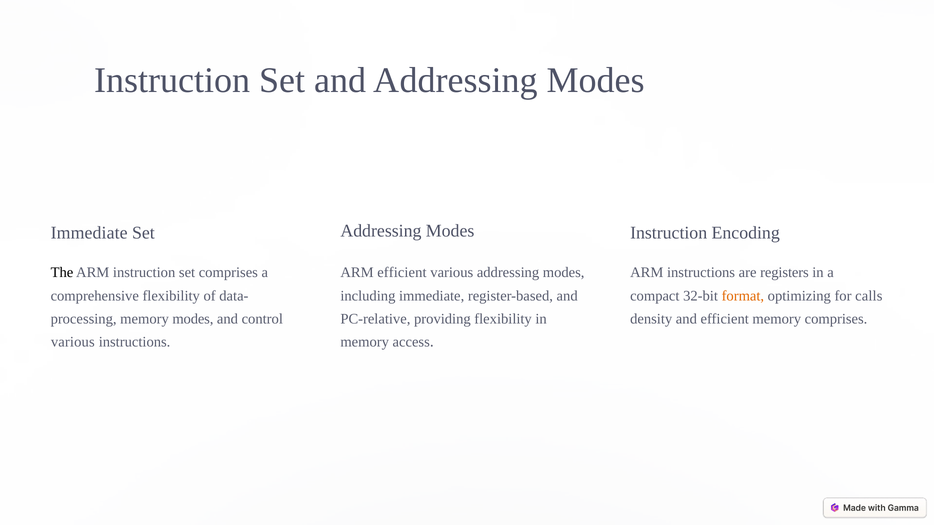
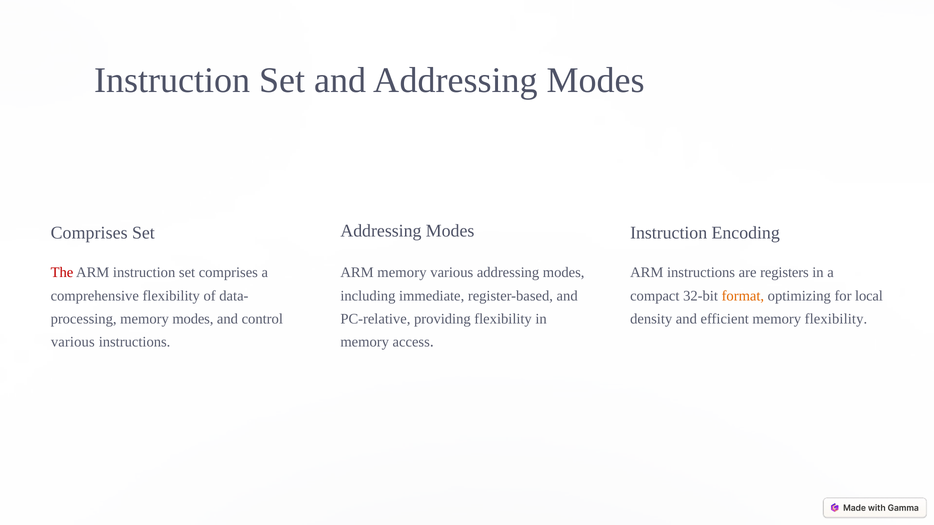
Immediate at (89, 233): Immediate -> Comprises
The colour: black -> red
ARM efficient: efficient -> memory
calls: calls -> local
memory comprises: comprises -> flexibility
